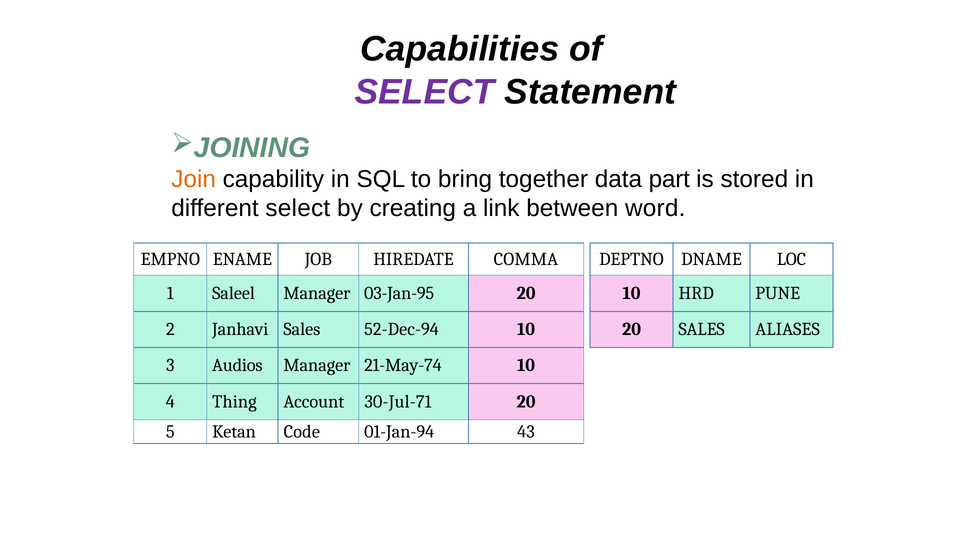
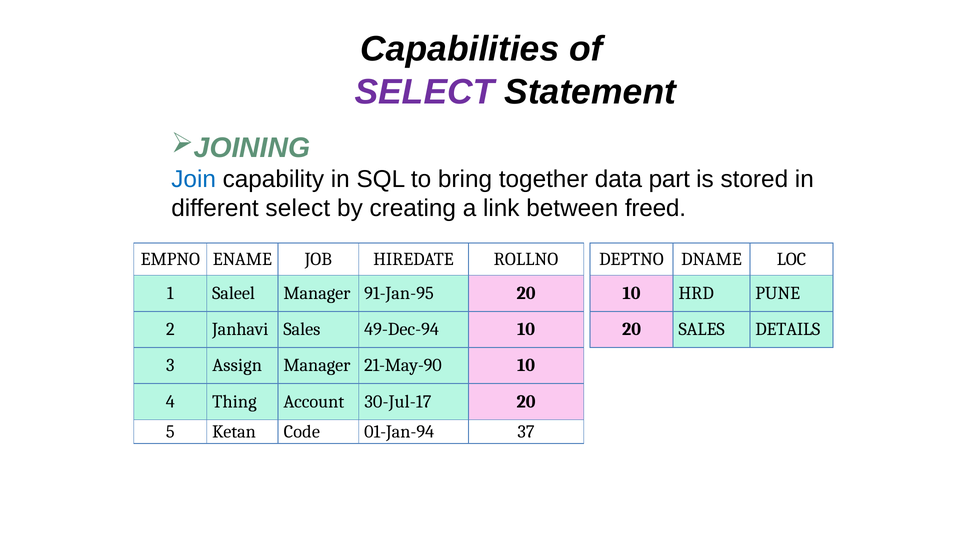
Join colour: orange -> blue
word: word -> freed
COMMA: COMMA -> ROLLNO
03-Jan-95: 03-Jan-95 -> 91-Jan-95
52-Dec-94: 52-Dec-94 -> 49-Dec-94
ALIASES: ALIASES -> DETAILS
Audios: Audios -> Assign
21-May-74: 21-May-74 -> 21-May-90
30-Jul-71: 30-Jul-71 -> 30-Jul-17
43: 43 -> 37
